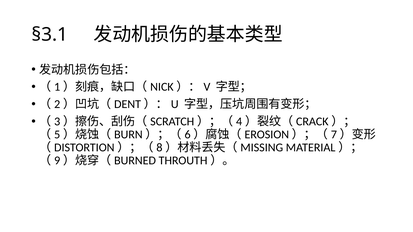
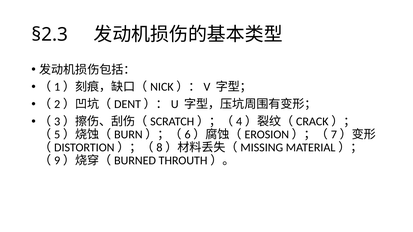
§3.1: §3.1 -> §2.3
